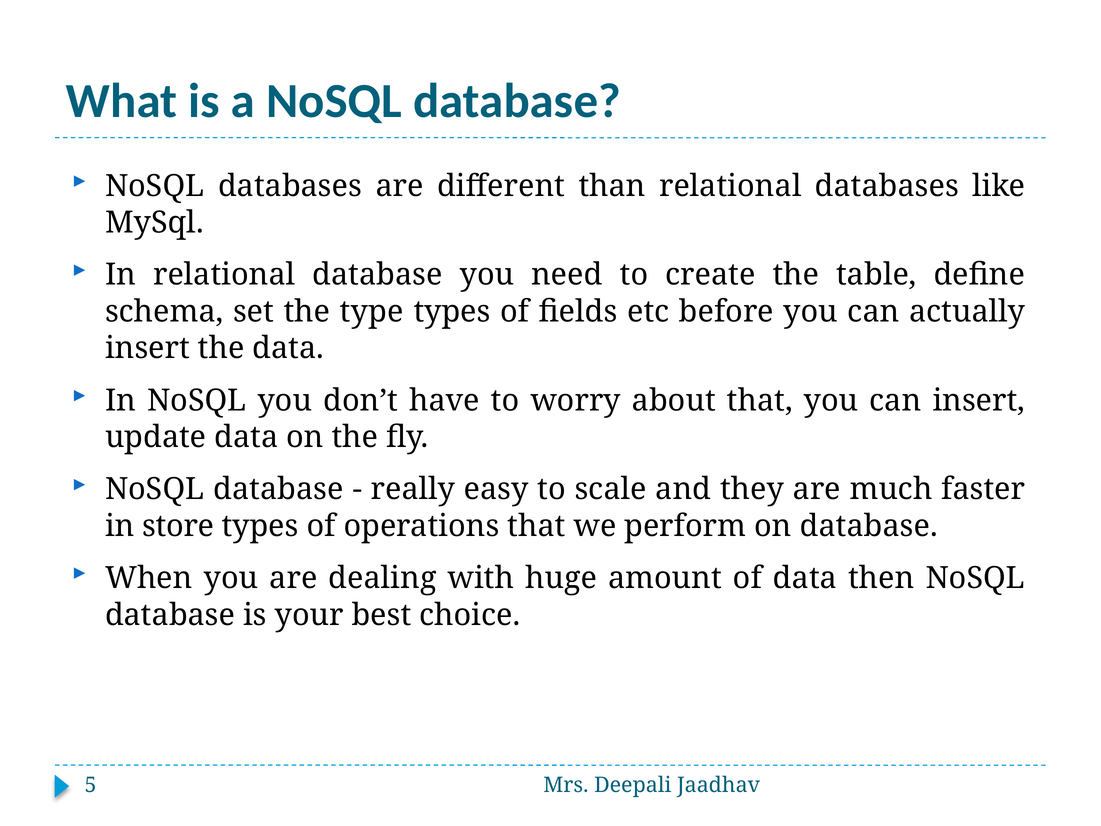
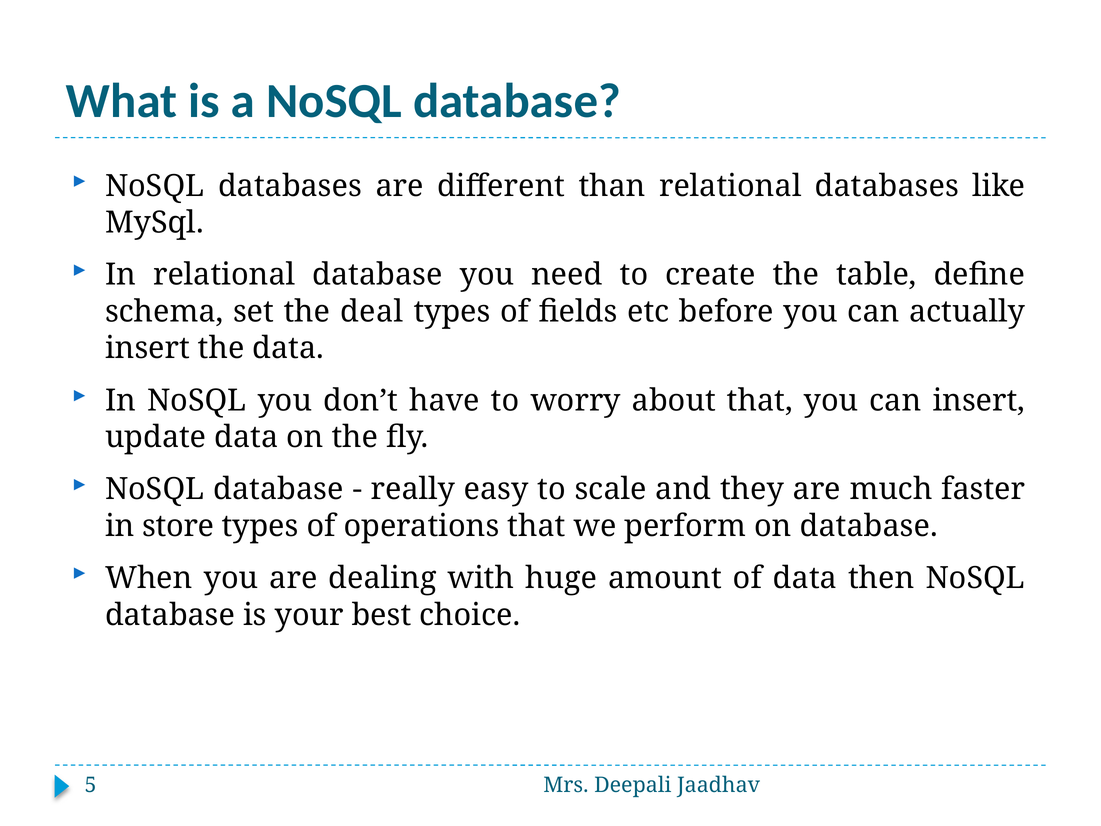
type: type -> deal
